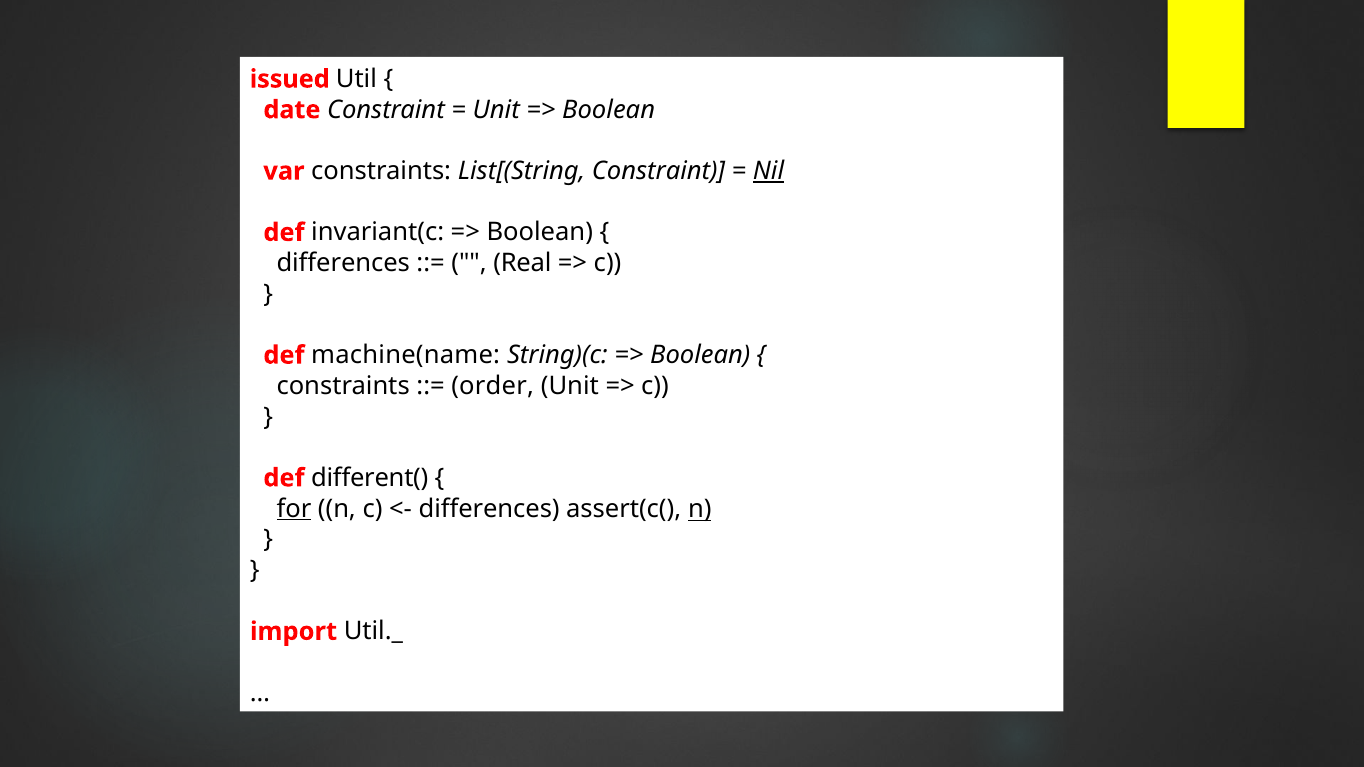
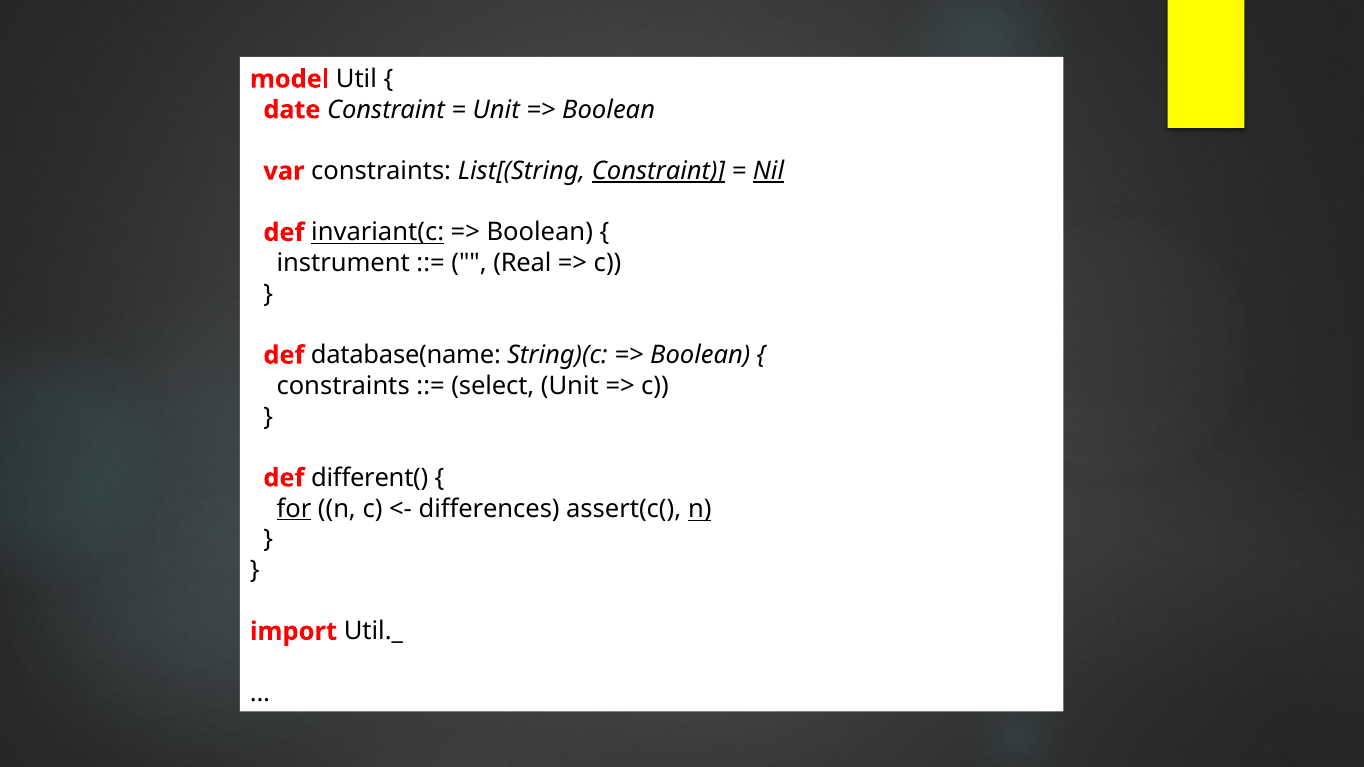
issued: issued -> model
Constraint at (658, 171) underline: none -> present
invariant(c underline: none -> present
differences at (343, 263): differences -> instrument
machine(name: machine(name -> database(name
order: order -> select
